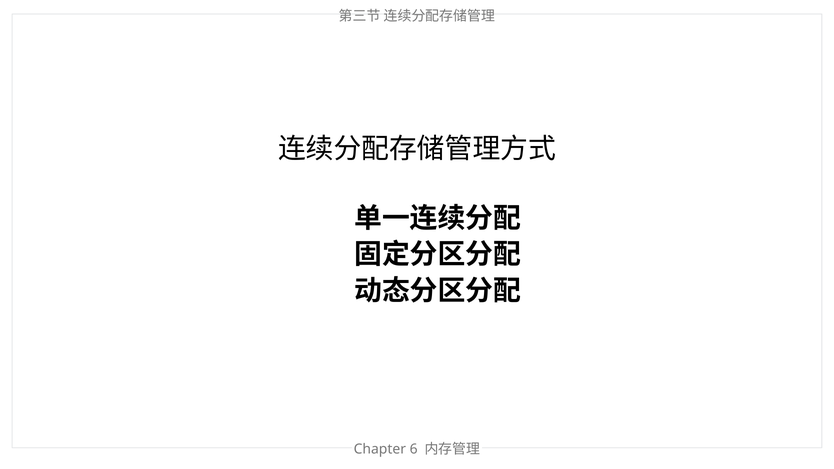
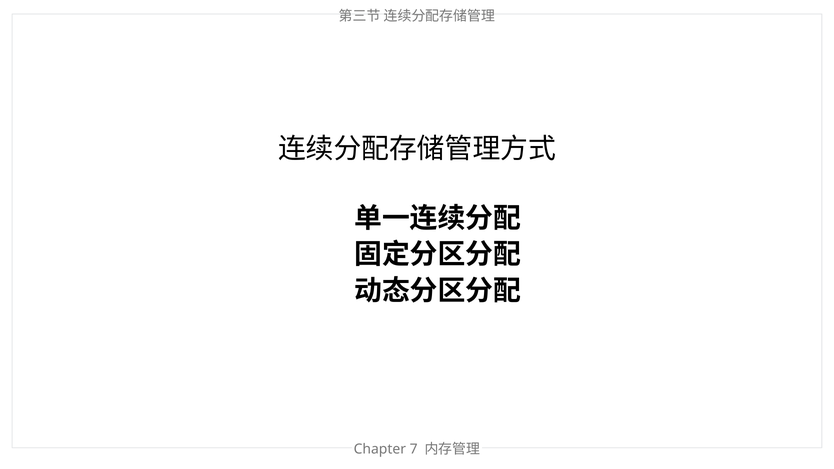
6: 6 -> 7
